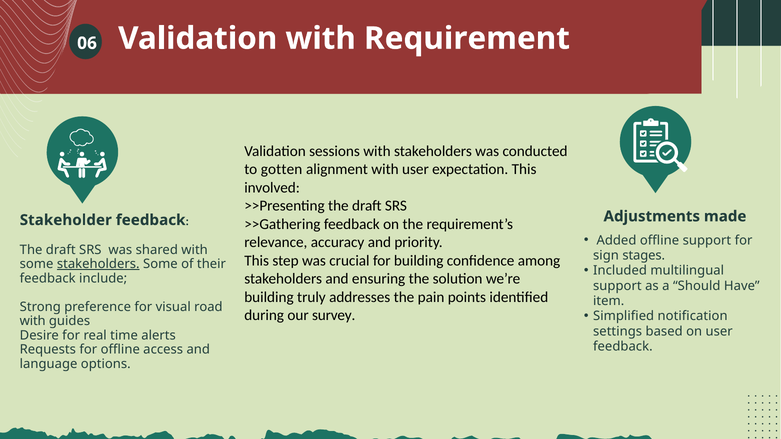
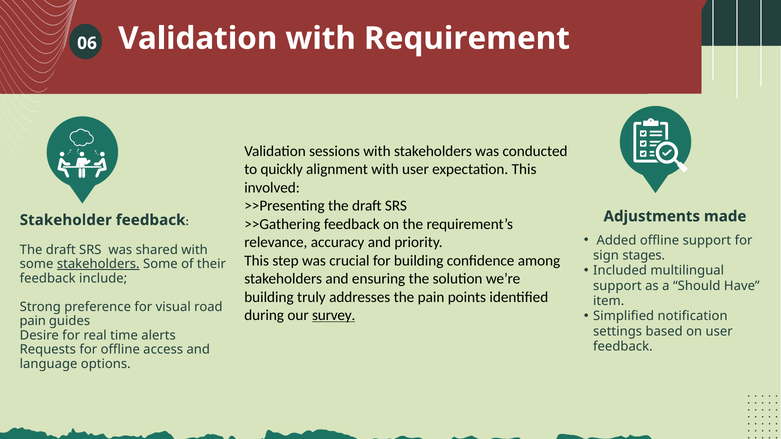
gotten: gotten -> quickly
survey underline: none -> present
with at (33, 321): with -> pain
